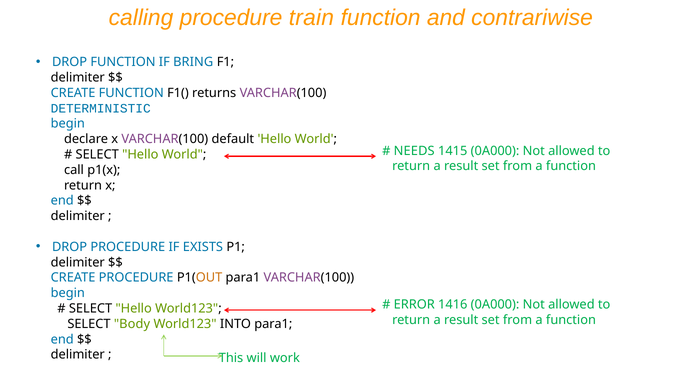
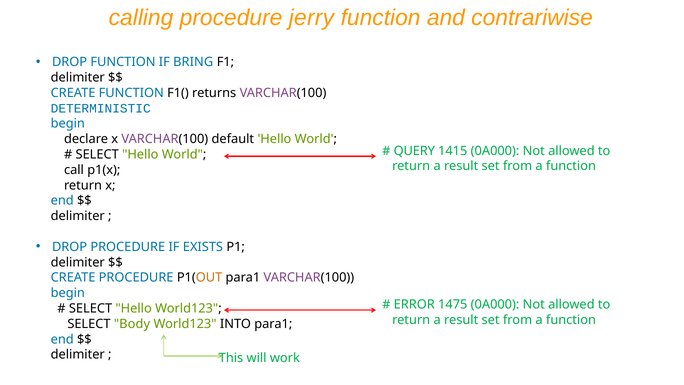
train: train -> jerry
NEEDS: NEEDS -> QUERY
1416: 1416 -> 1475
